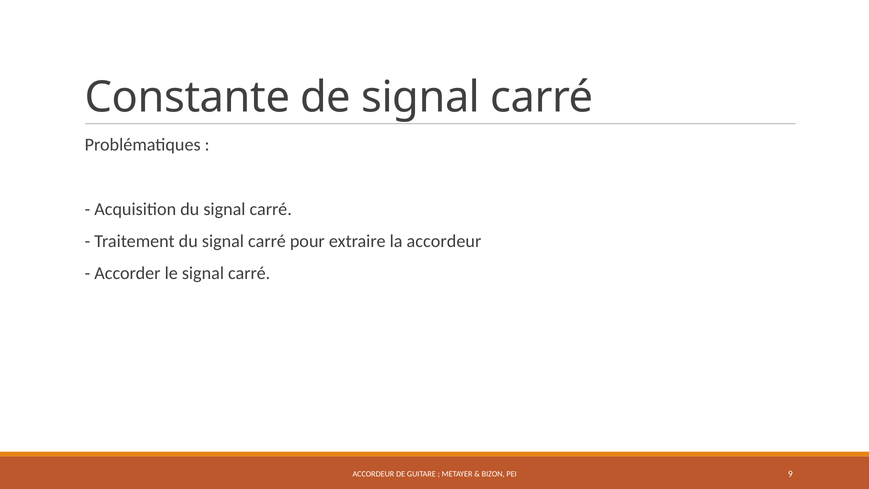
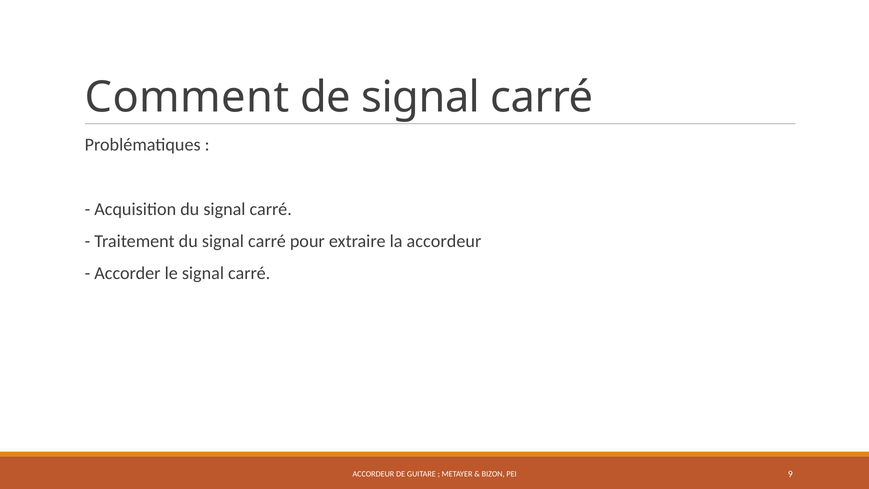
Constante: Constante -> Comment
